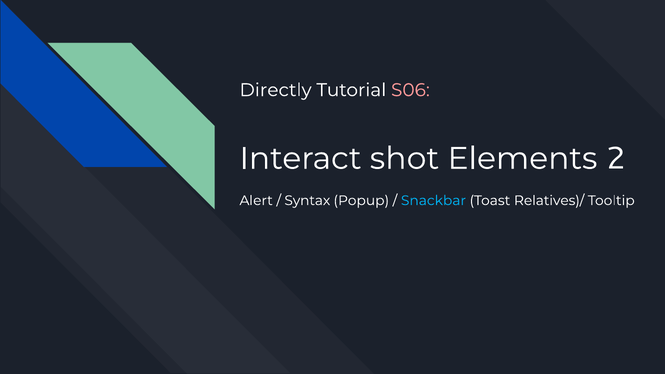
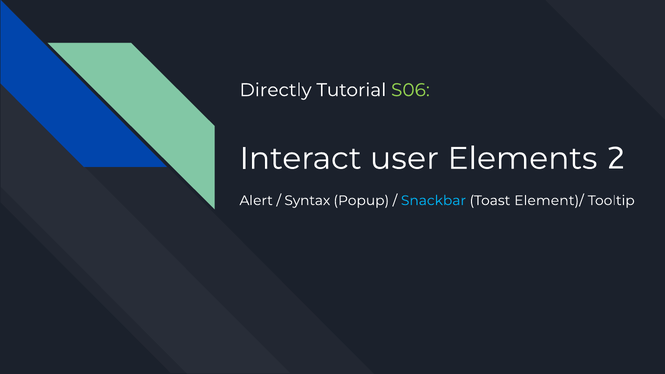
S06 colour: pink -> light green
shot: shot -> user
Relatives)/: Relatives)/ -> Element)/
